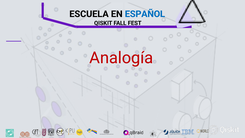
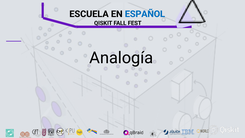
Analogía colour: red -> black
